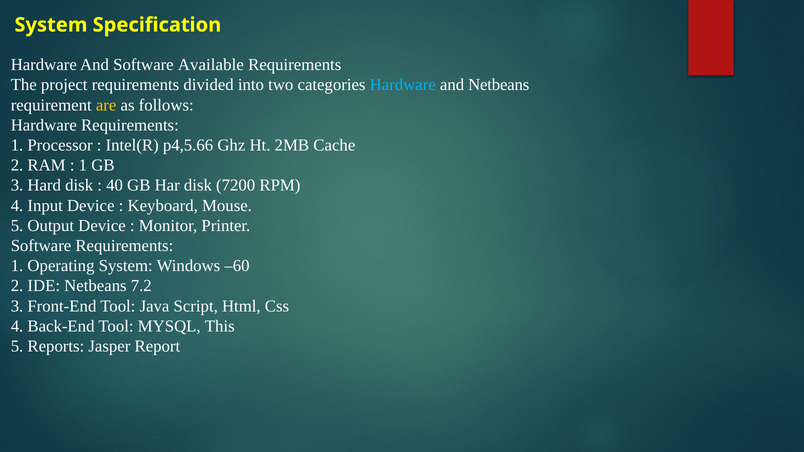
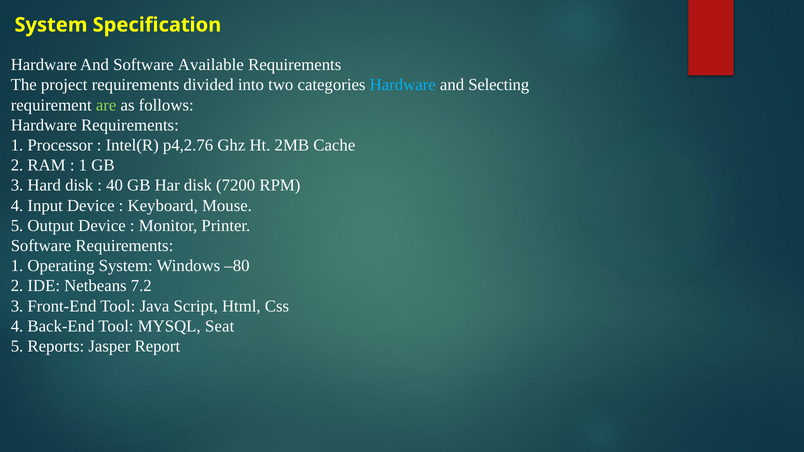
and Netbeans: Netbeans -> Selecting
are colour: yellow -> light green
p4,5.66: p4,5.66 -> p4,2.76
–60: –60 -> –80
This: This -> Seat
